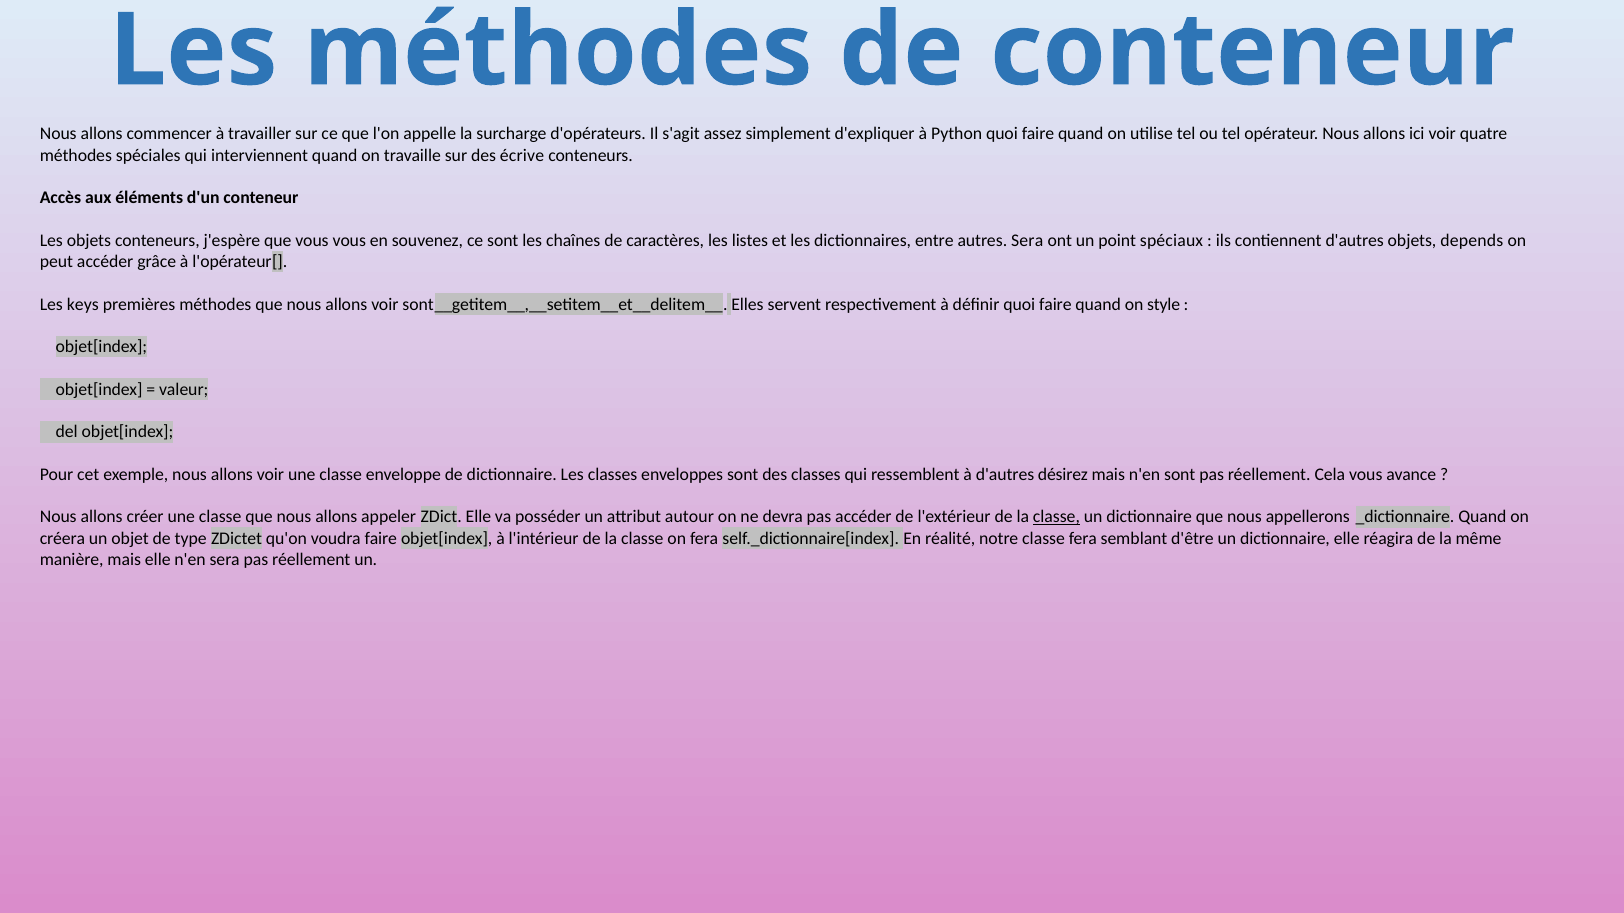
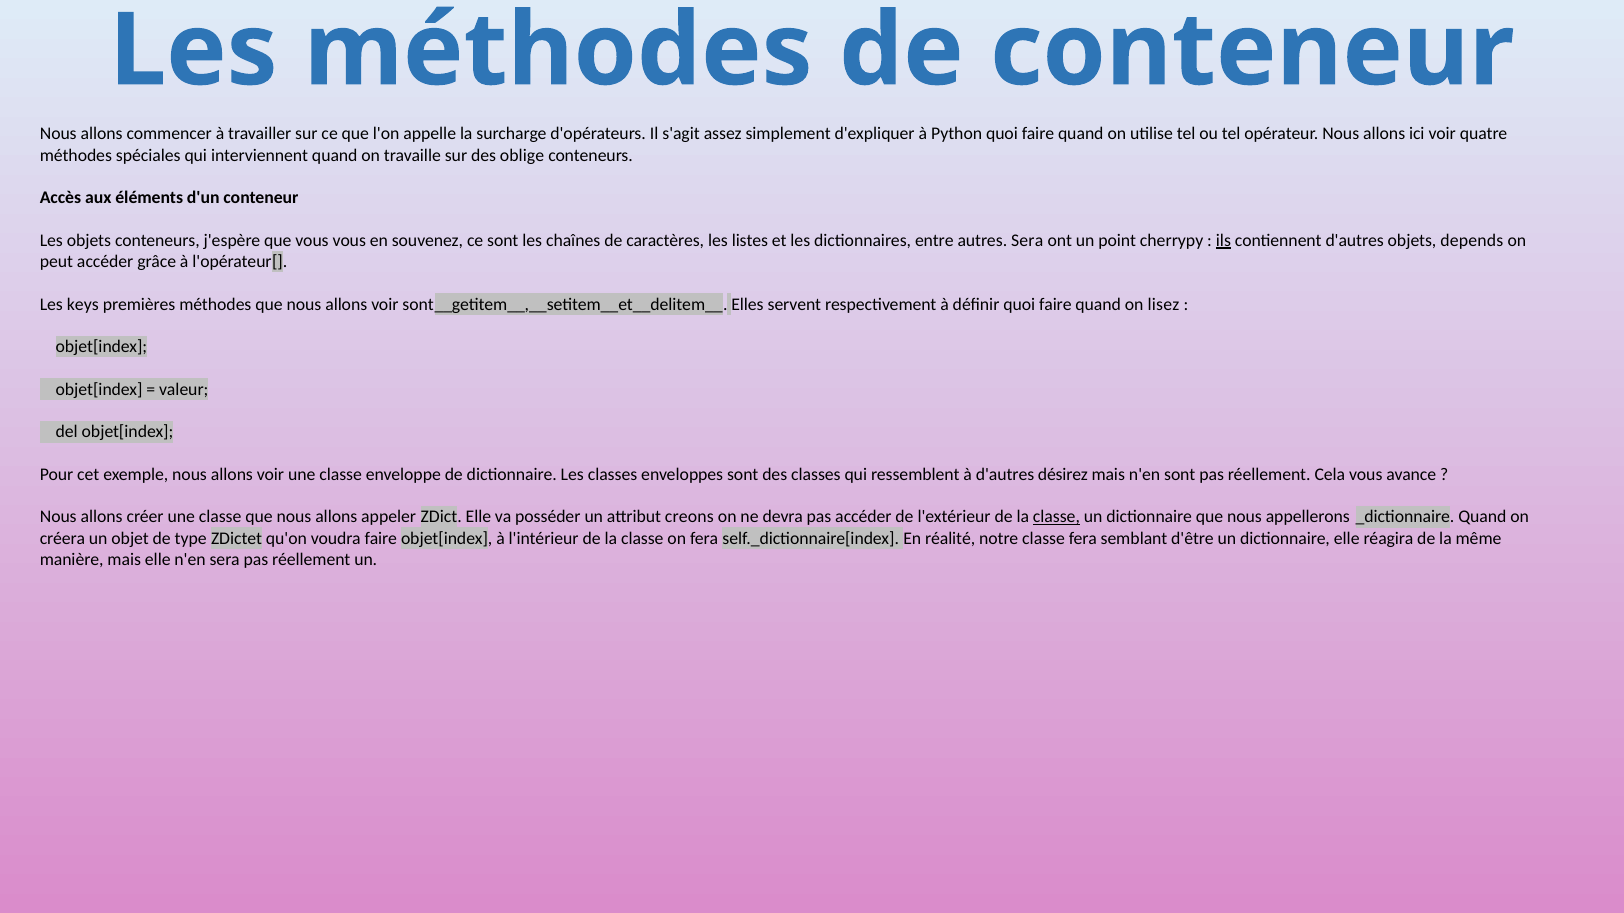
écrive: écrive -> oblige
spéciaux: spéciaux -> cherrypy
ils underline: none -> present
style: style -> lisez
autour: autour -> creons
